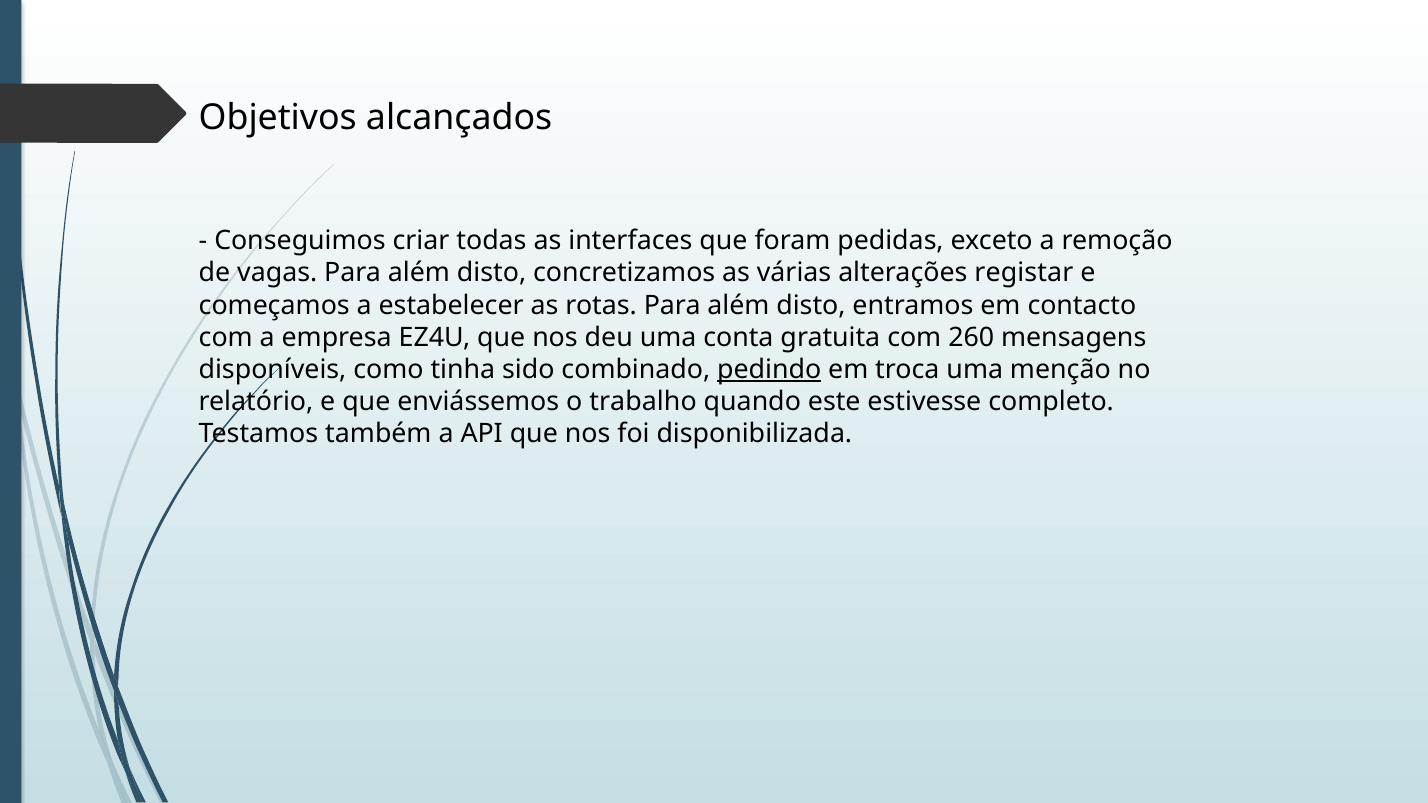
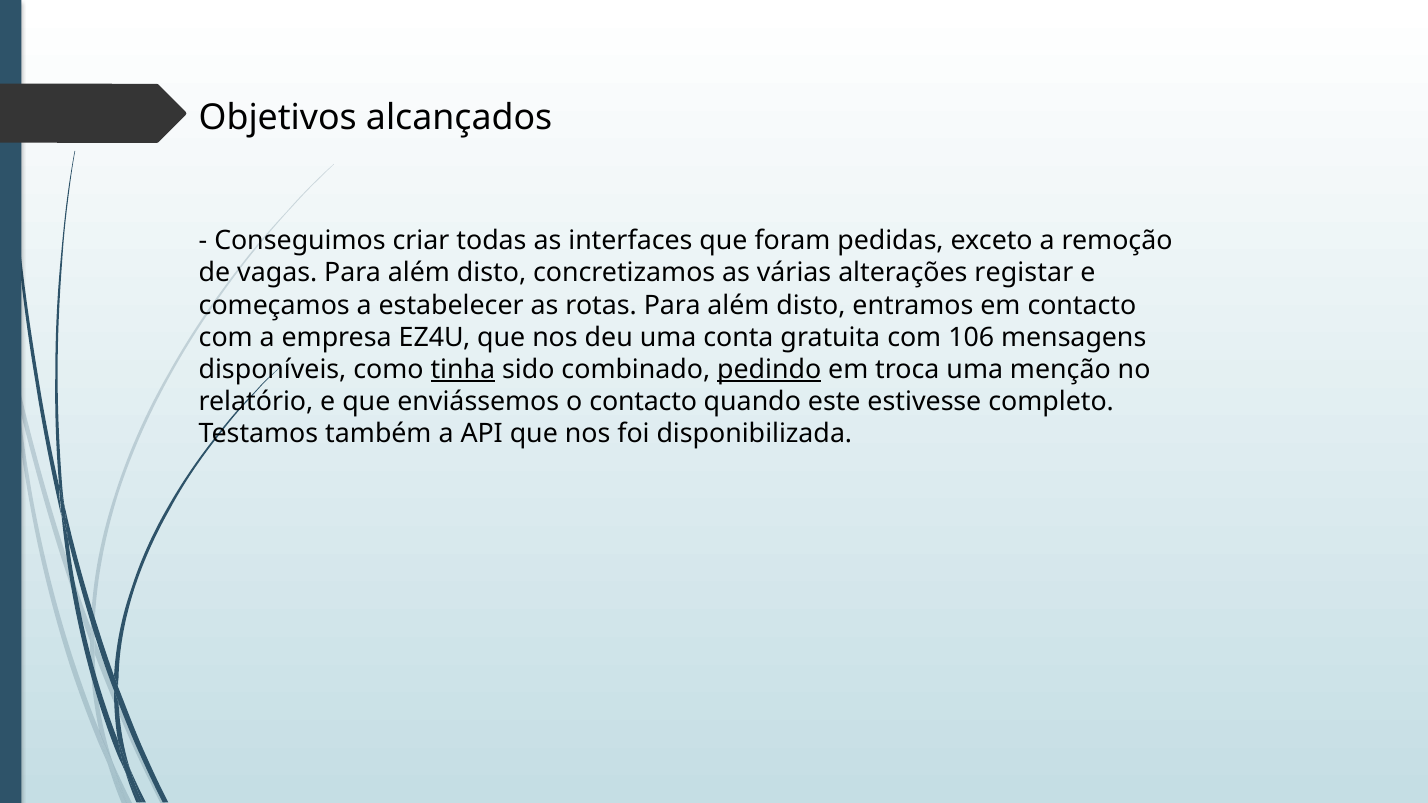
260: 260 -> 106
tinha underline: none -> present
o trabalho: trabalho -> contacto
